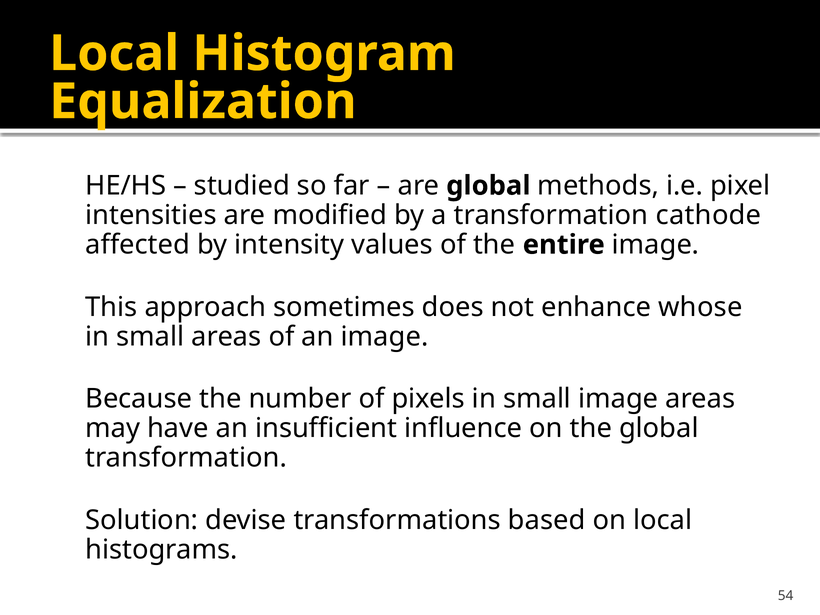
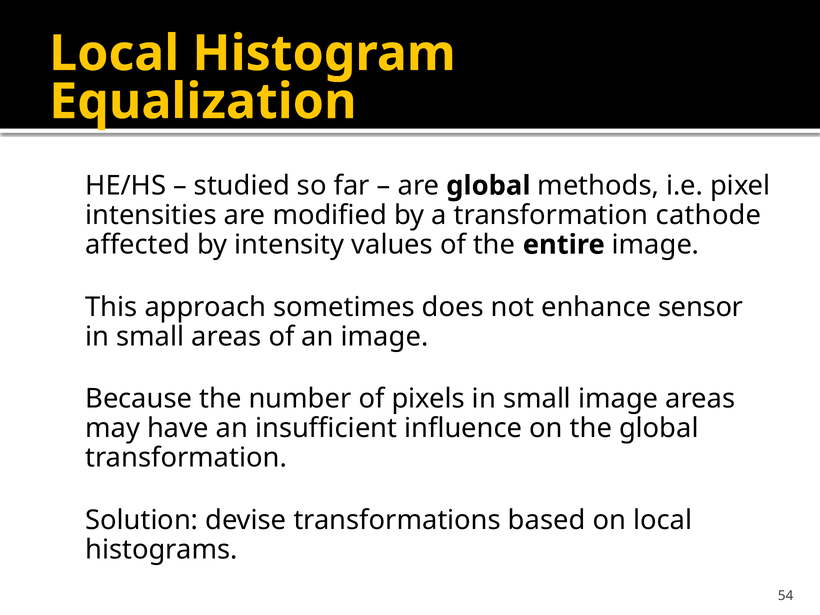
whose: whose -> sensor
